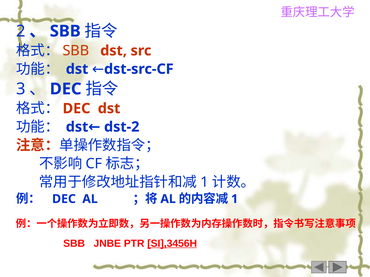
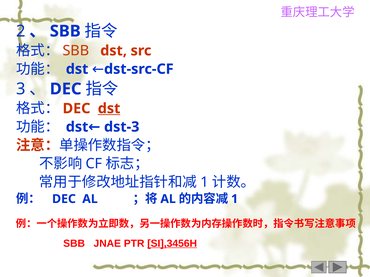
dst at (109, 109) underline: none -> present
dst-2: dst-2 -> dst-3
JNBE: JNBE -> JNAE
